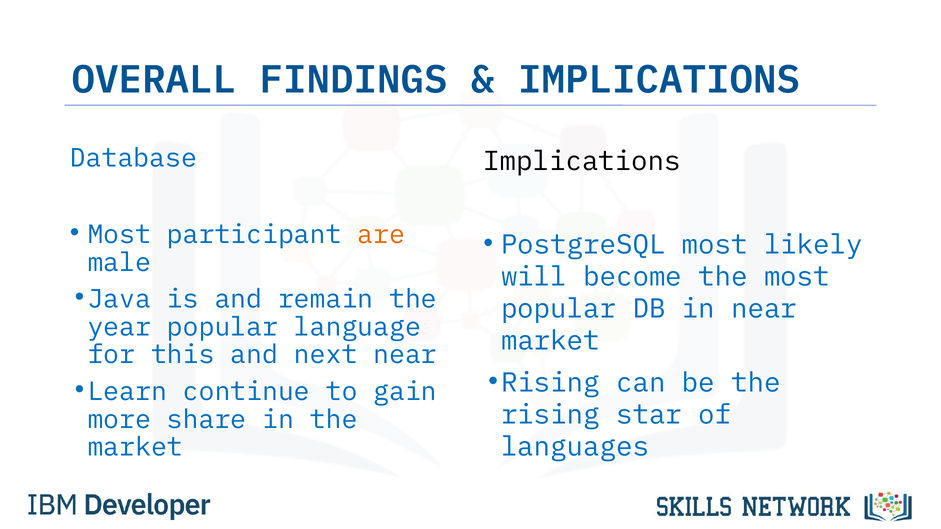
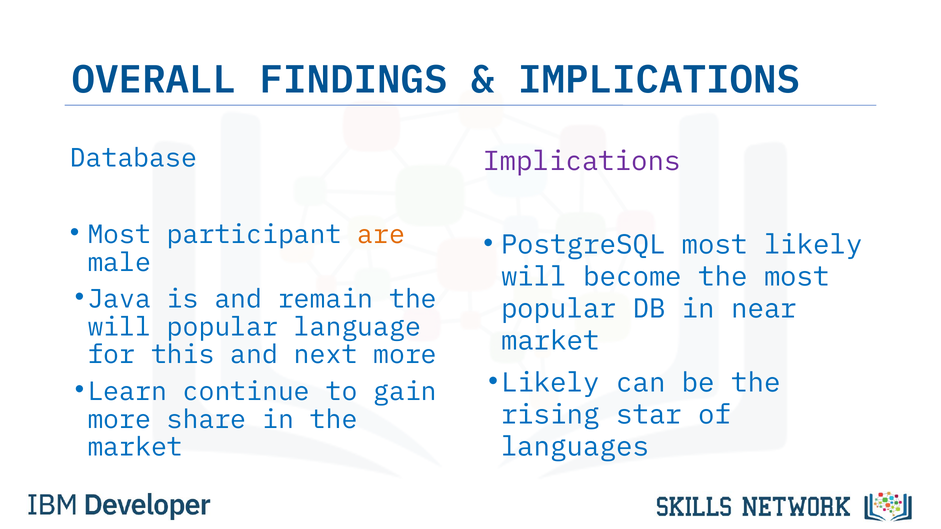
Implications at (582, 161) colour: black -> purple
year at (119, 327): year -> will
next near: near -> more
Rising at (550, 383): Rising -> Likely
